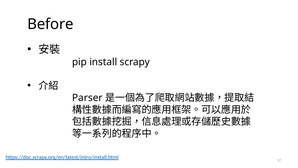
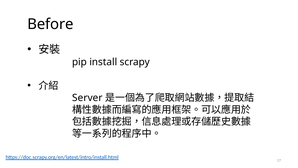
Parser: Parser -> Server
